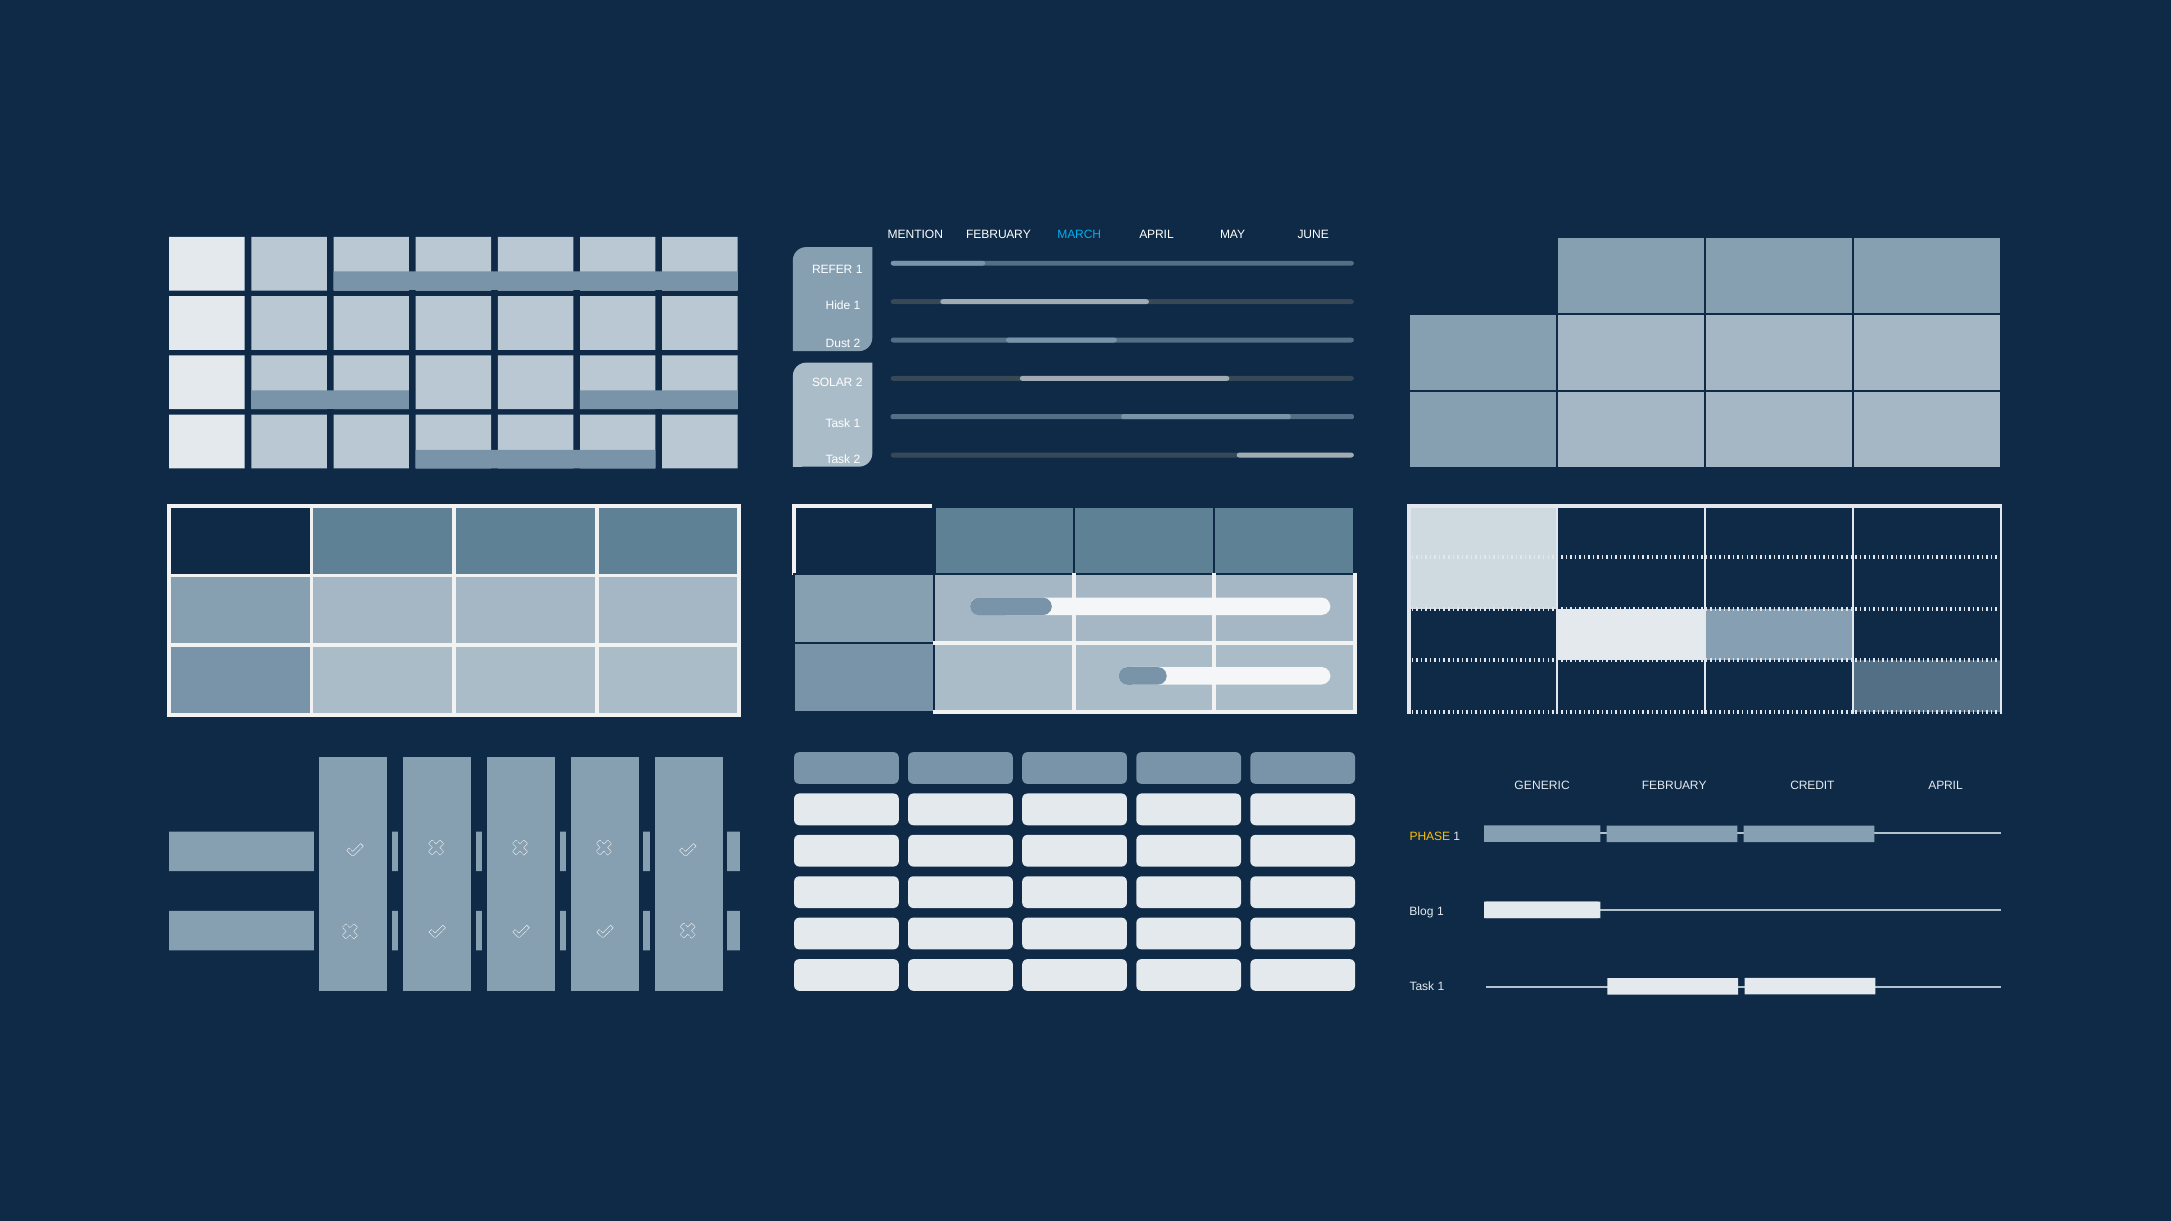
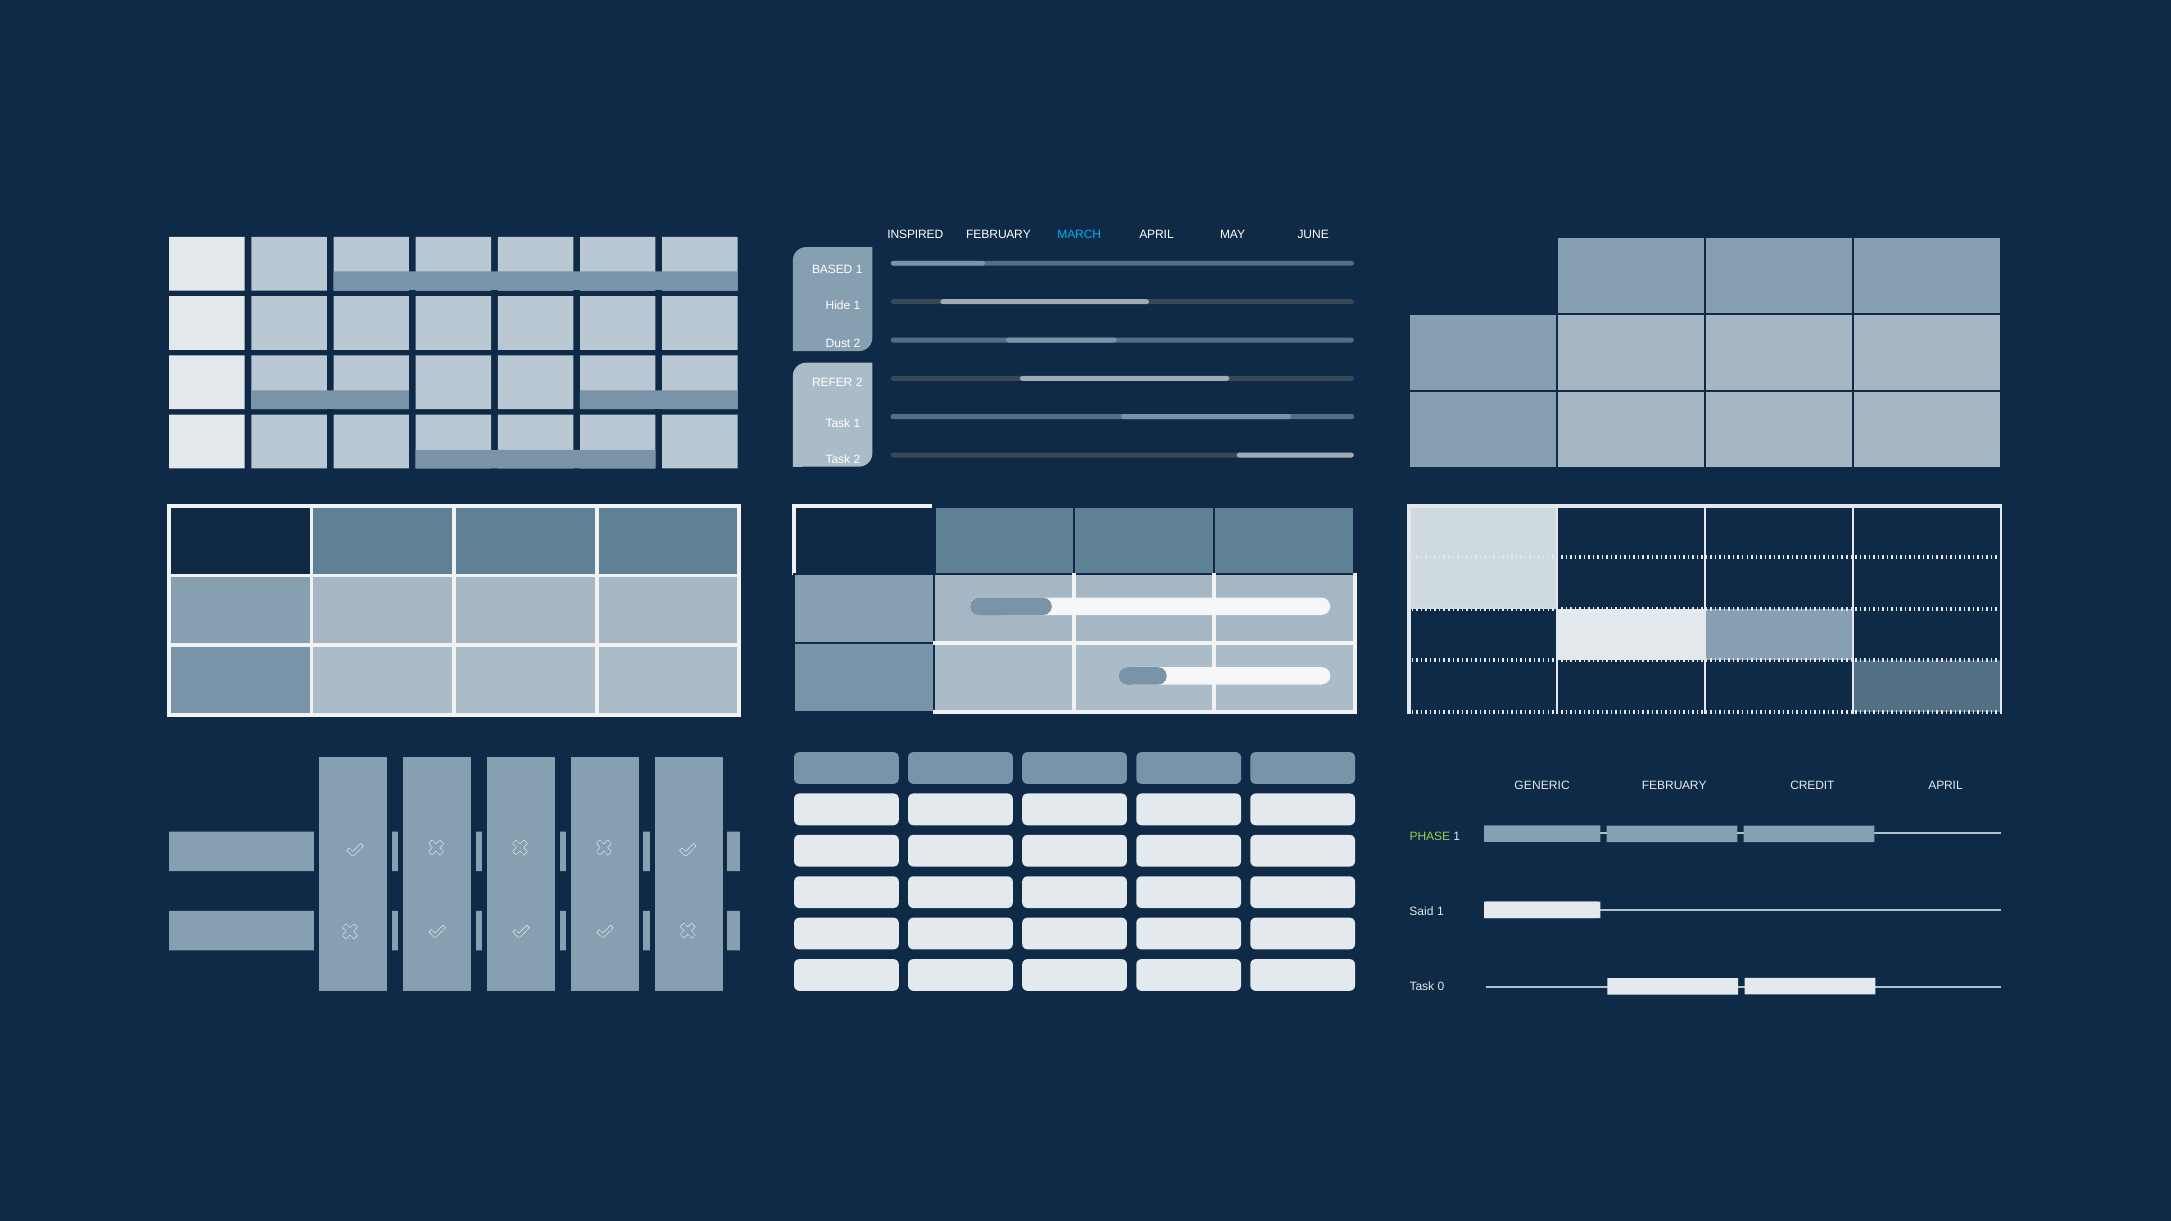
MENTION: MENTION -> INSPIRED
REFER: REFER -> BASED
SOLAR: SOLAR -> REFER
PHASE colour: yellow -> light green
Blog: Blog -> Said
1 at (1441, 987): 1 -> 0
